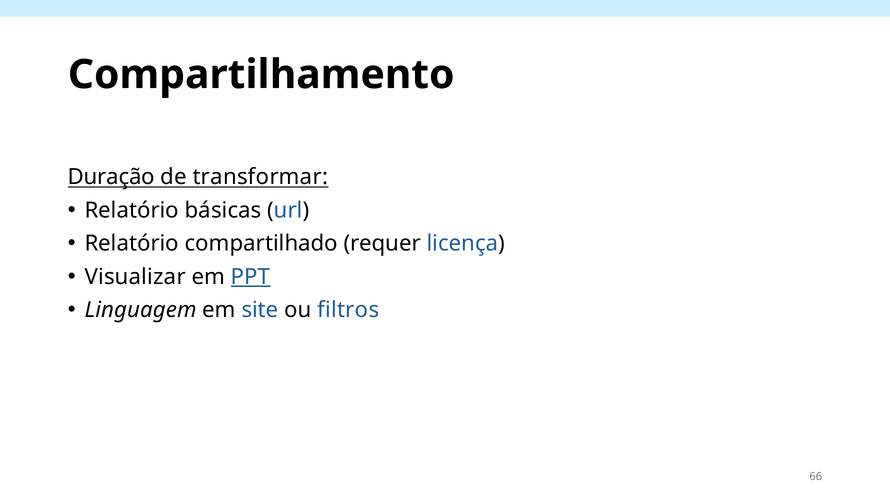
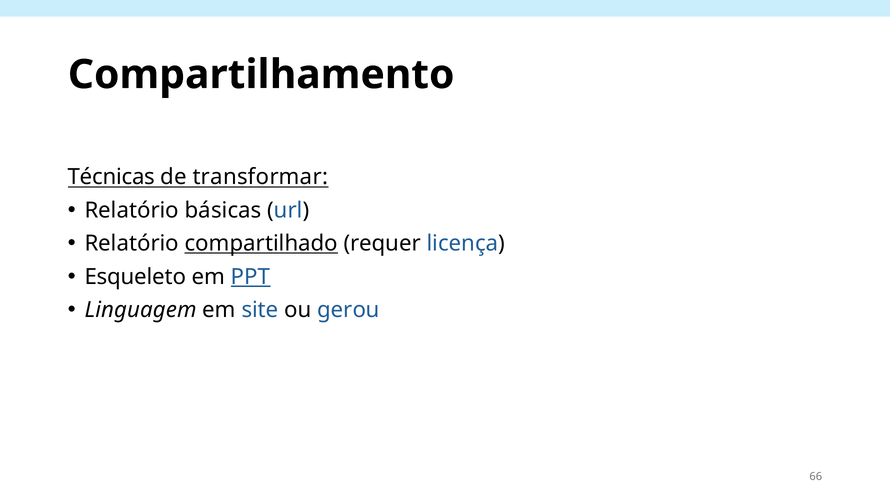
Duração: Duração -> Técnicas
compartilhado underline: none -> present
Visualizar: Visualizar -> Esqueleto
filtros: filtros -> gerou
